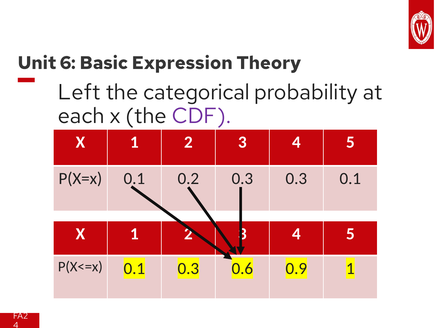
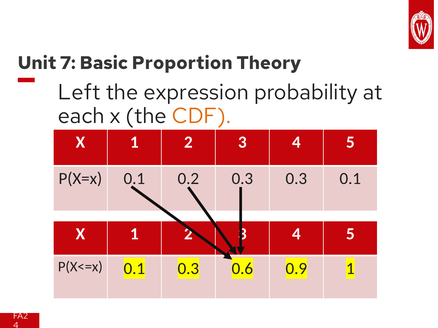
6: 6 -> 7
Expression: Expression -> Proportion
categorical: categorical -> expression
CDF colour: purple -> orange
